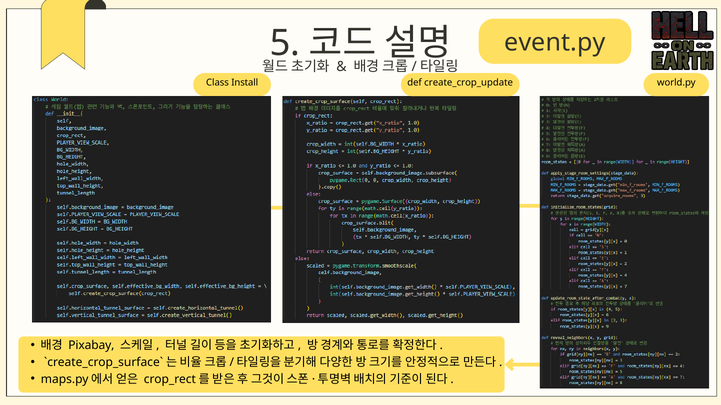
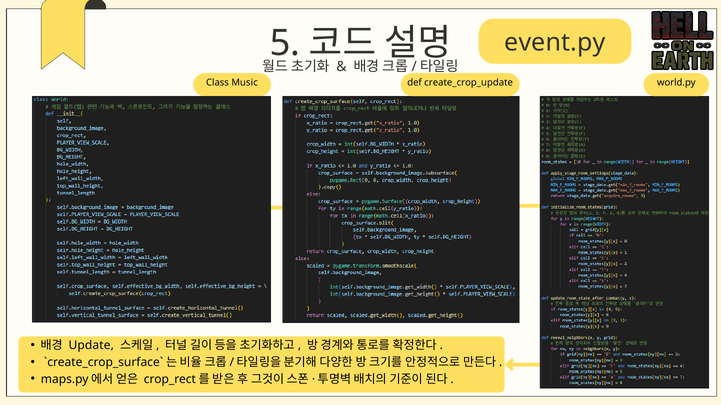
Install: Install -> Music
Pixabay: Pixabay -> Update
